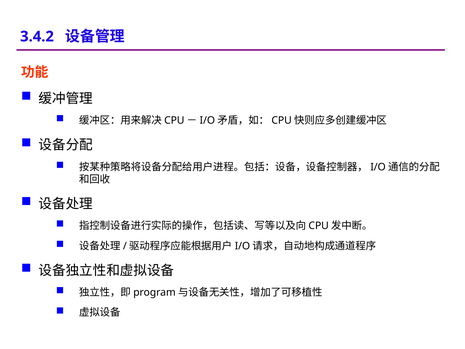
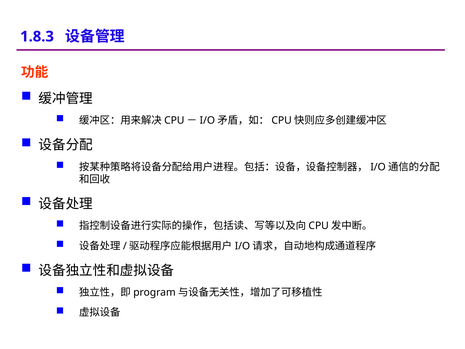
3.4.2: 3.4.2 -> 1.8.3
